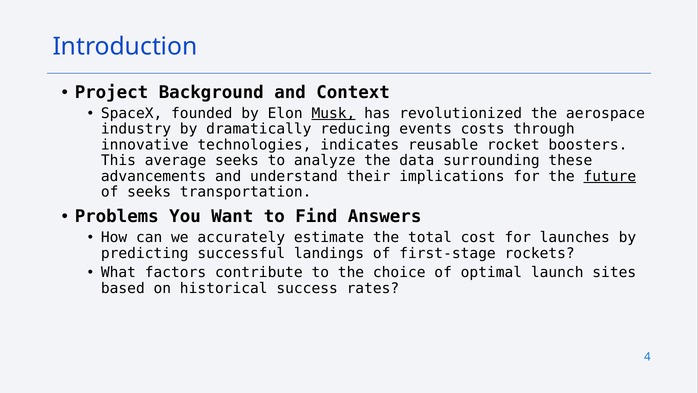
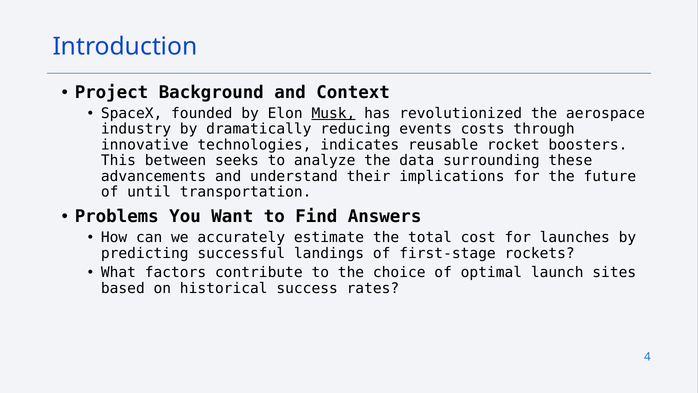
average: average -> between
future underline: present -> none
of seeks: seeks -> until
